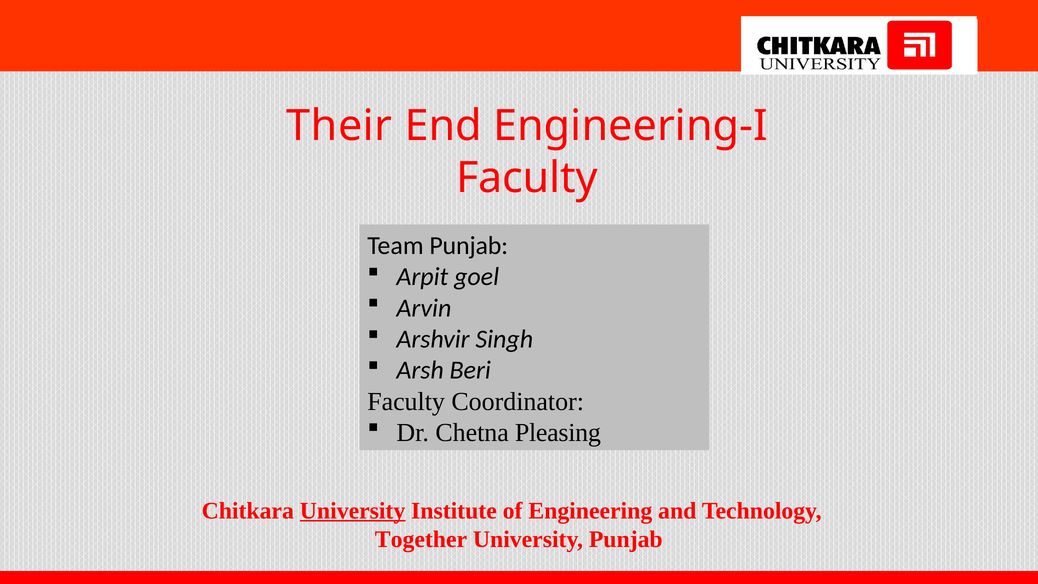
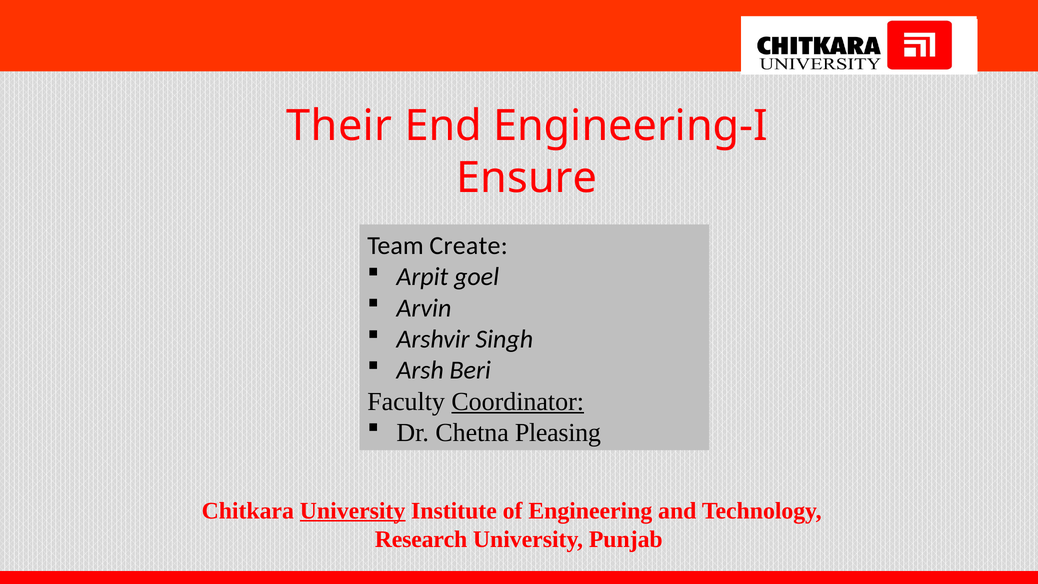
Faculty at (527, 178): Faculty -> Ensure
Team Punjab: Punjab -> Create
Coordinator underline: none -> present
Together: Together -> Research
